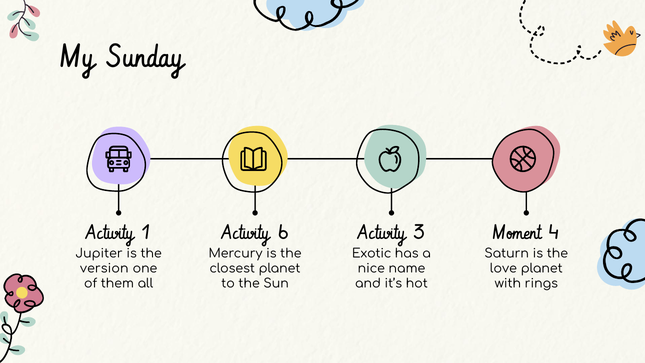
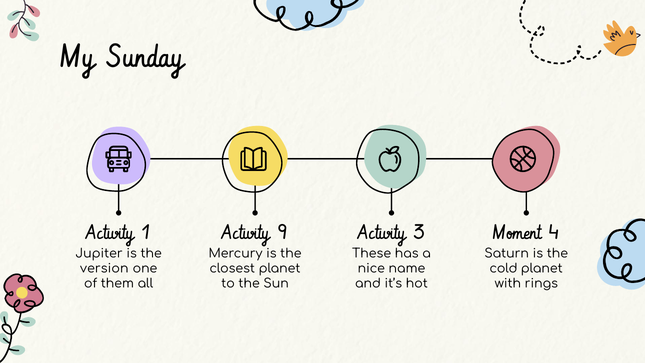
6: 6 -> 9
Exotic: Exotic -> These
love: love -> cold
